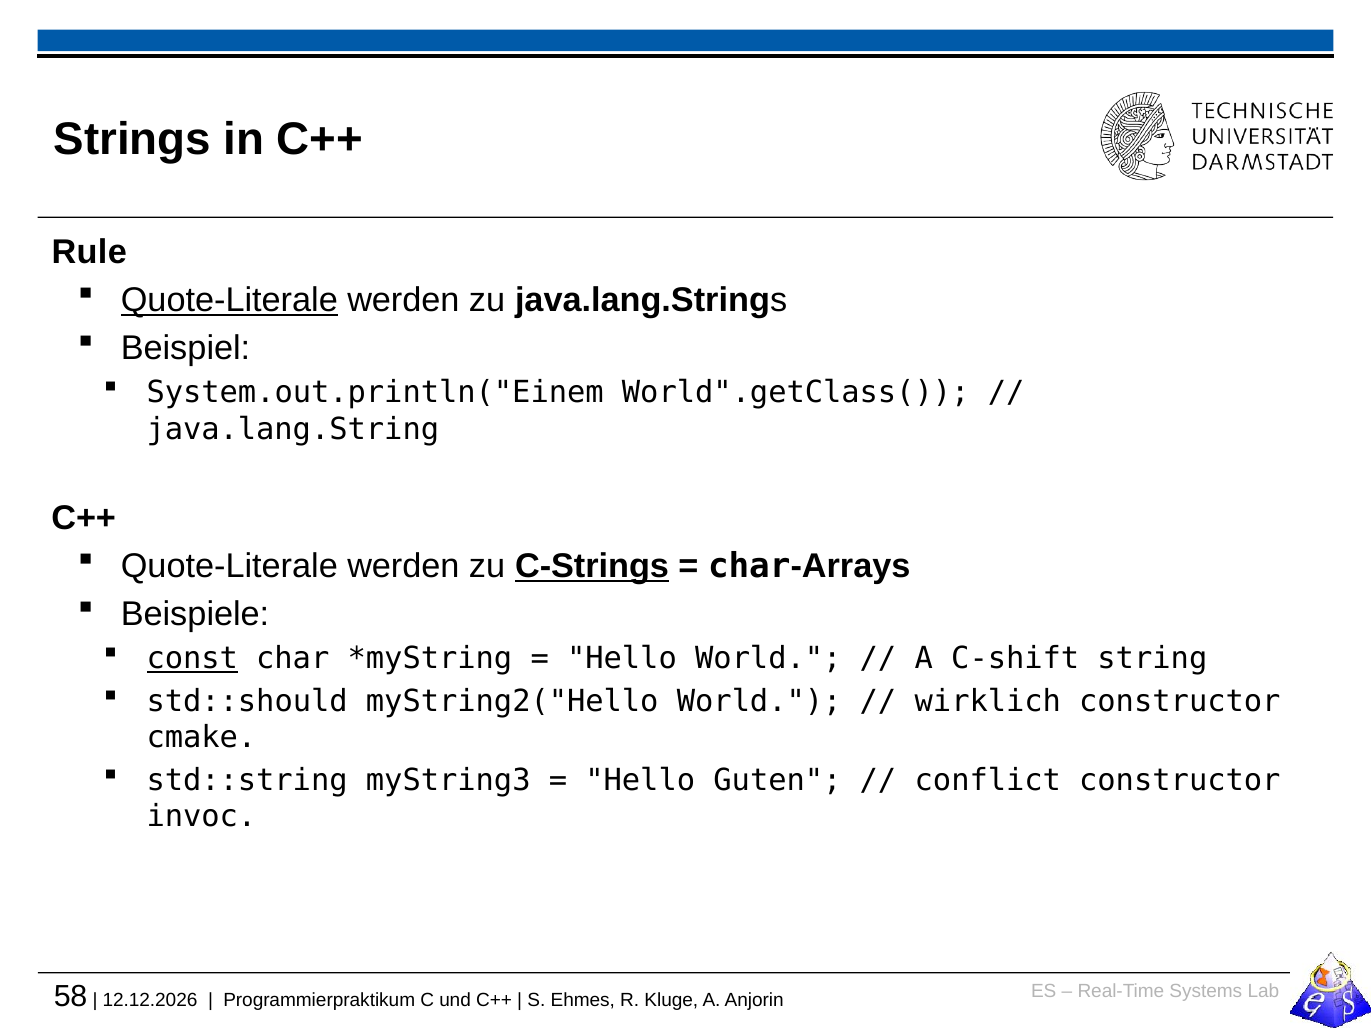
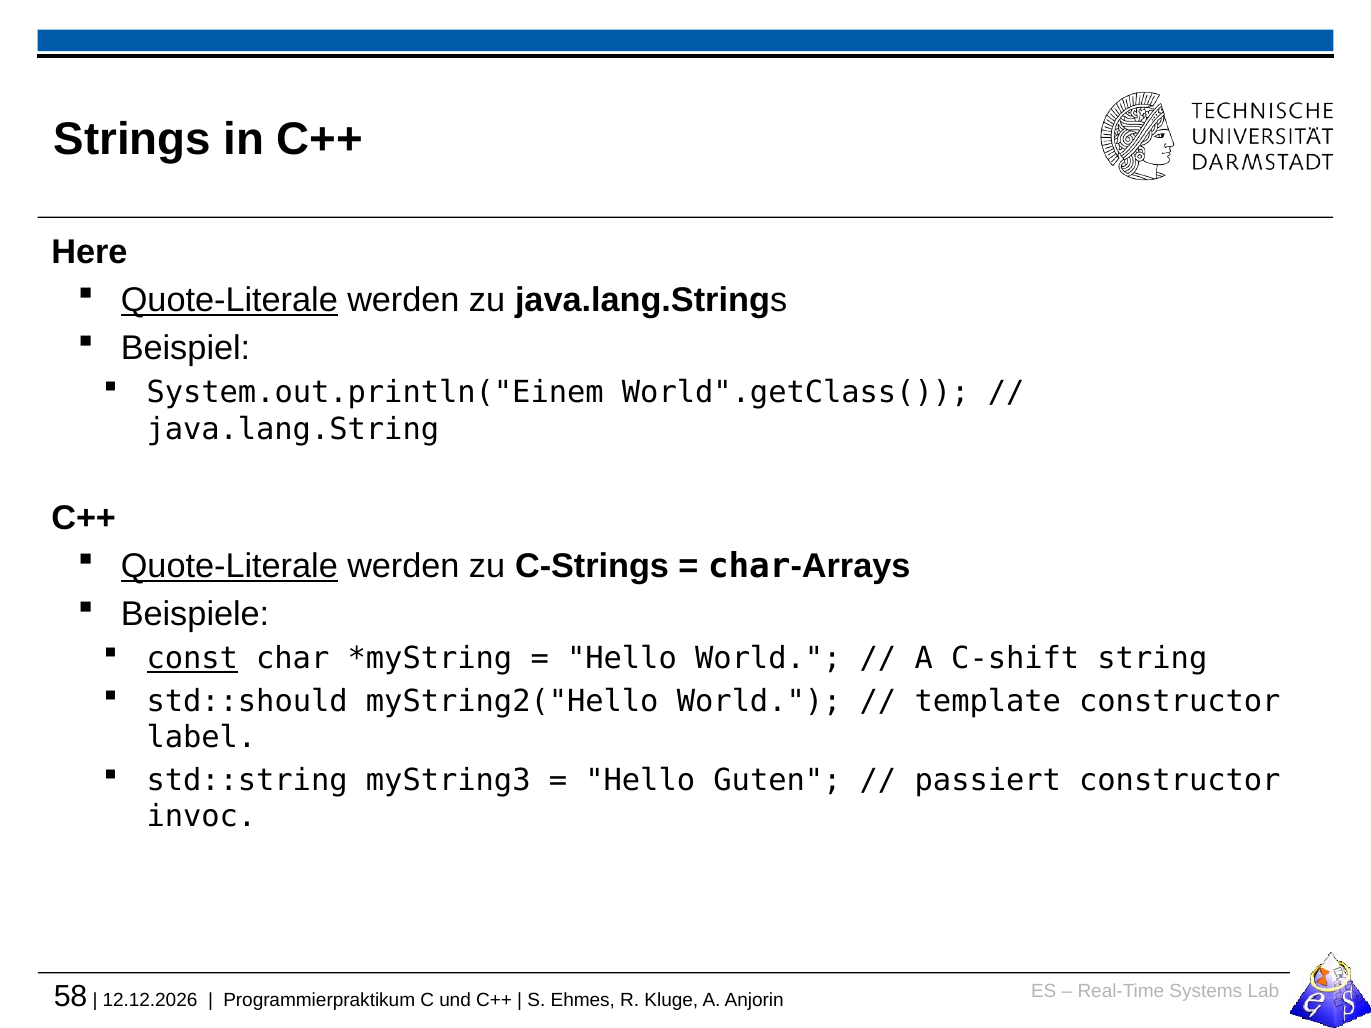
Rule: Rule -> Here
Quote-Literale at (229, 566) underline: none -> present
C-Strings underline: present -> none
wirklich: wirklich -> template
cmake: cmake -> label
conflict: conflict -> passiert
